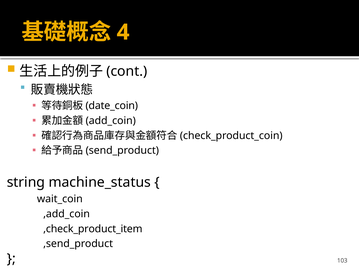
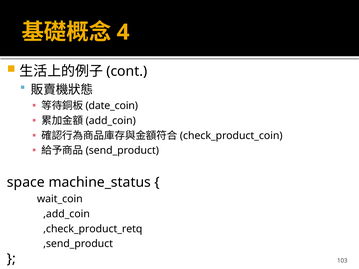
string: string -> space
,check_product_item: ,check_product_item -> ,check_product_retq
